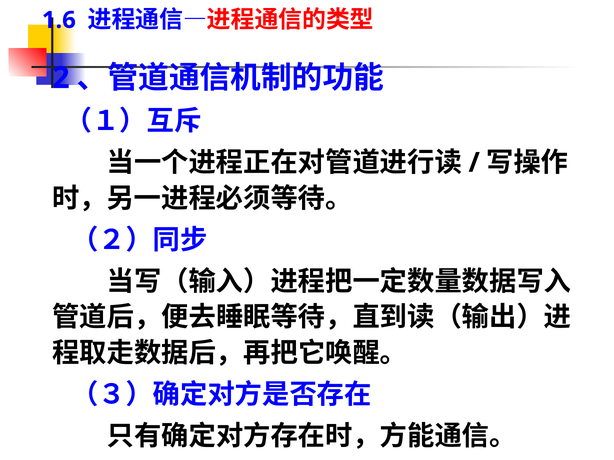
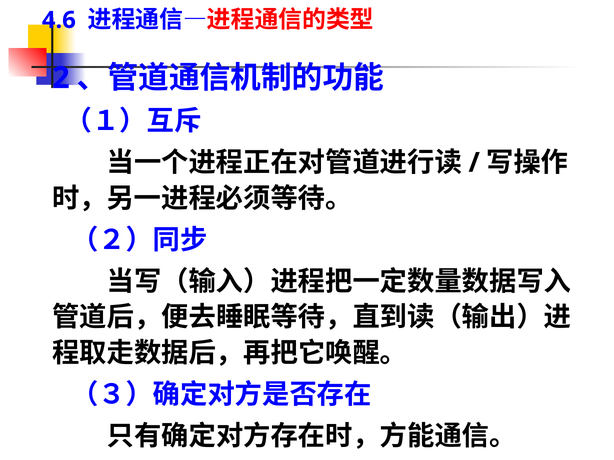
1.6: 1.6 -> 4.6
